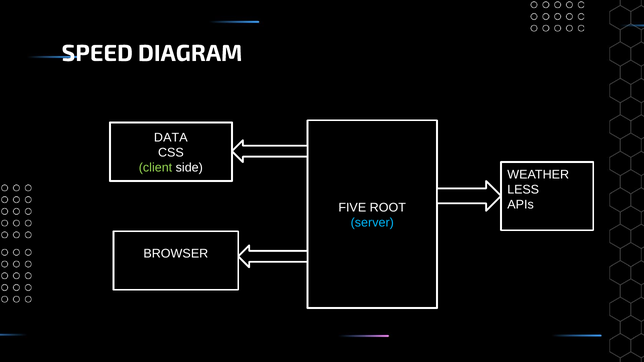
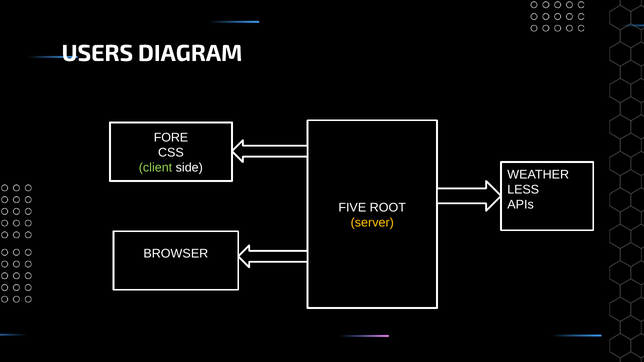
SPEED: SPEED -> USERS
DATA: DATA -> FORE
server colour: light blue -> yellow
